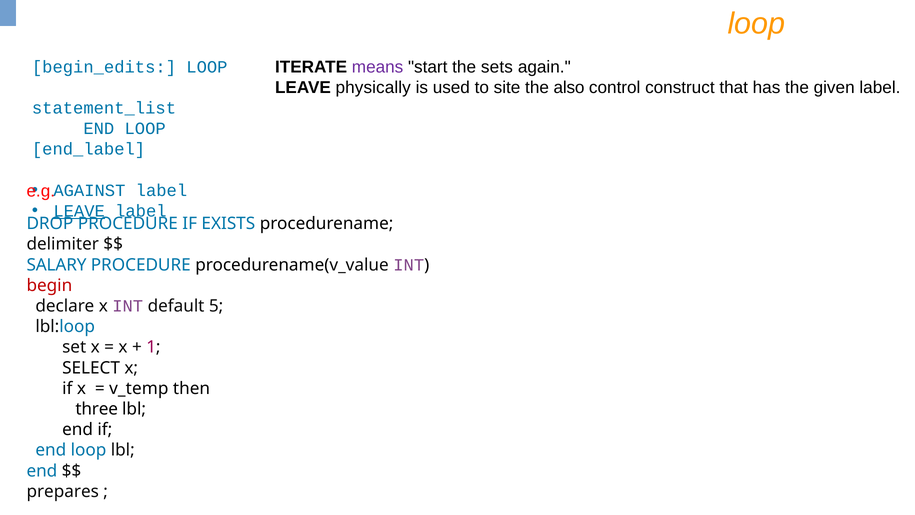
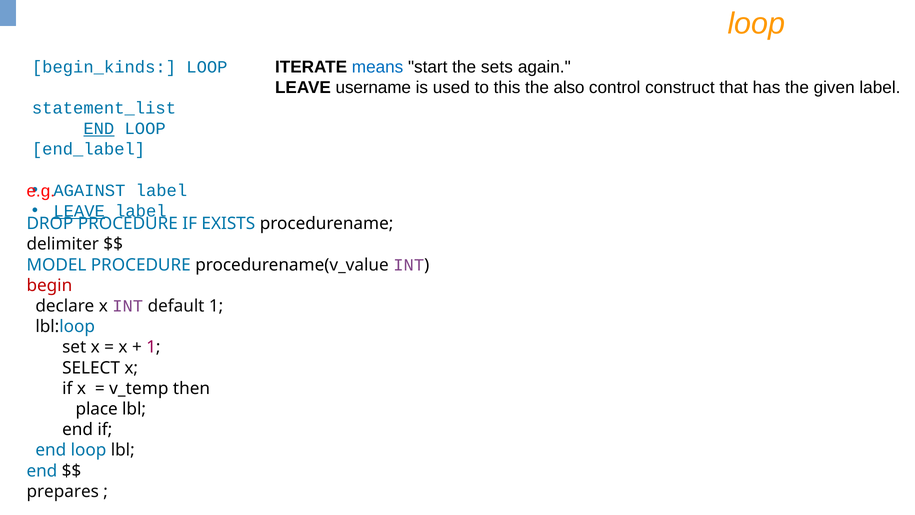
means colour: purple -> blue
begin_edits: begin_edits -> begin_kinds
physically: physically -> username
site: site -> this
END at (99, 129) underline: none -> present
SALARY: SALARY -> MODEL
default 5: 5 -> 1
three: three -> place
